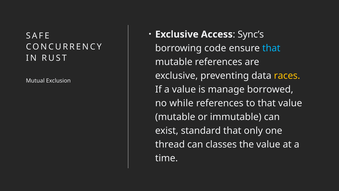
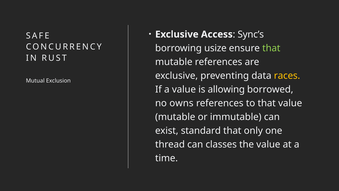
code: code -> usize
that at (271, 48) colour: light blue -> light green
manage: manage -> allowing
while: while -> owns
